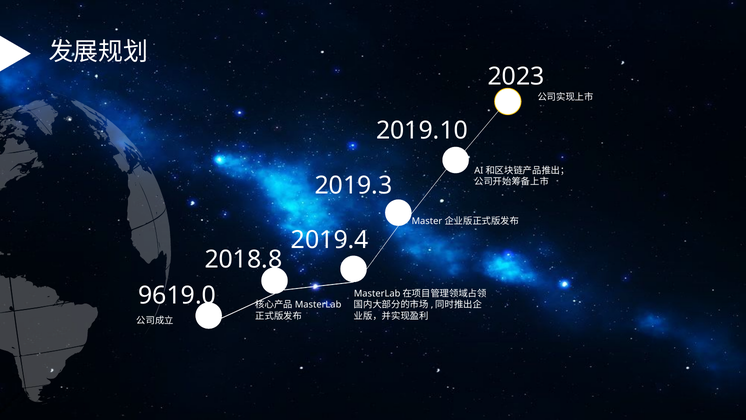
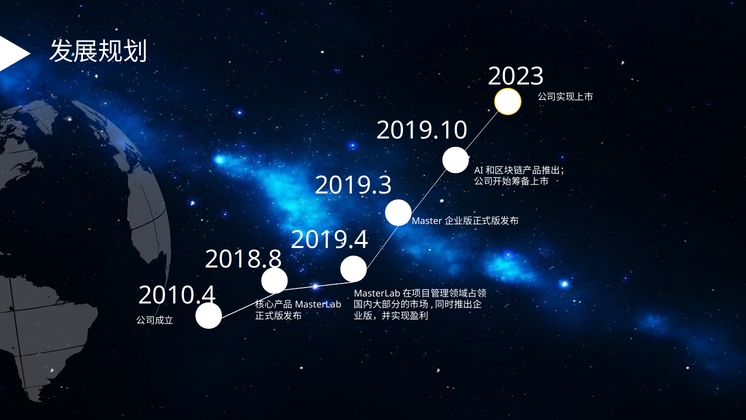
9619.0: 9619.0 -> 2010.4
